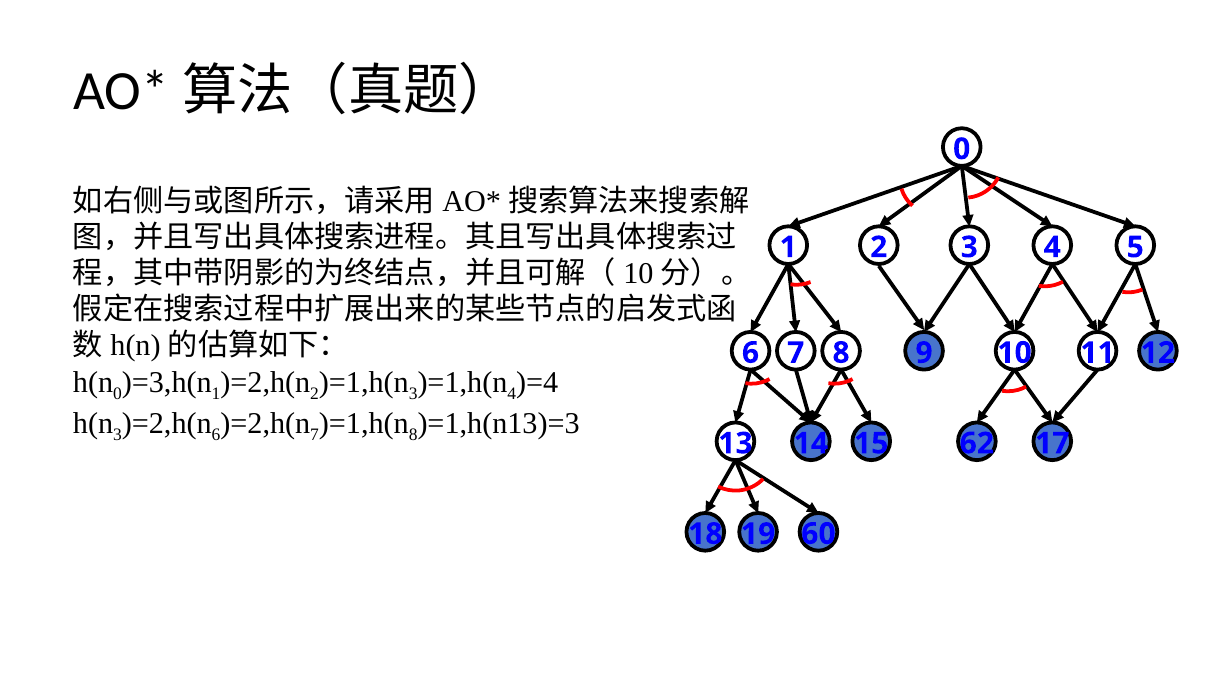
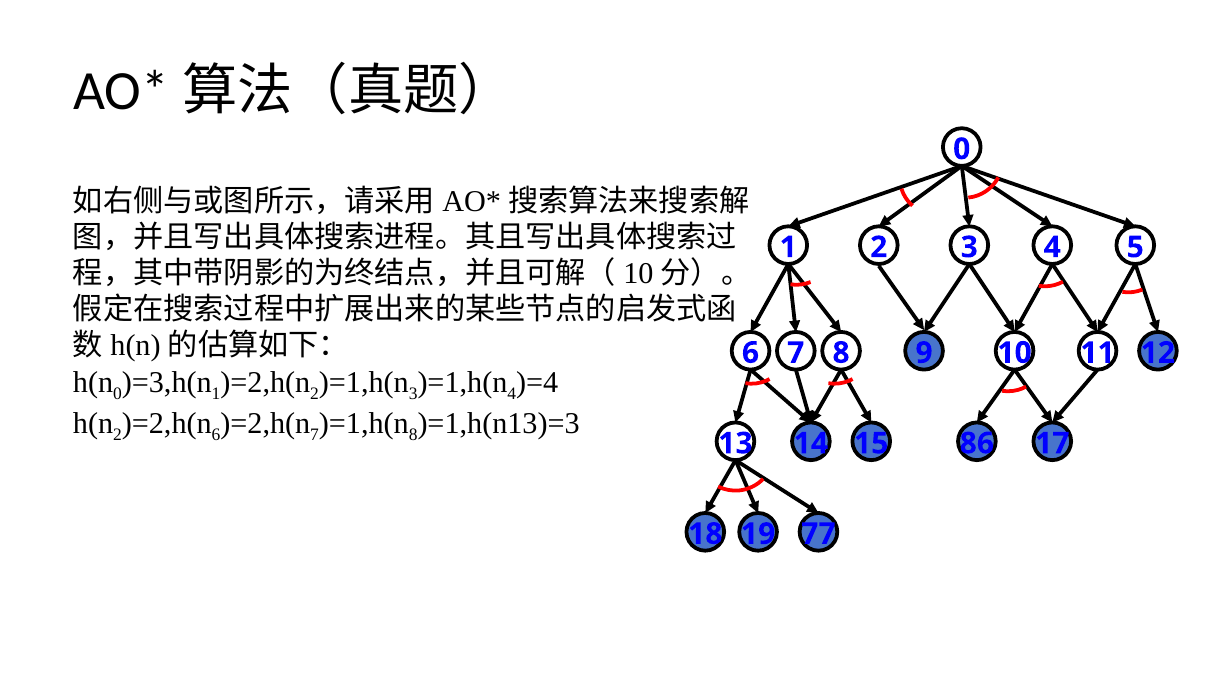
3 at (117, 435): 3 -> 2
62: 62 -> 86
60: 60 -> 77
